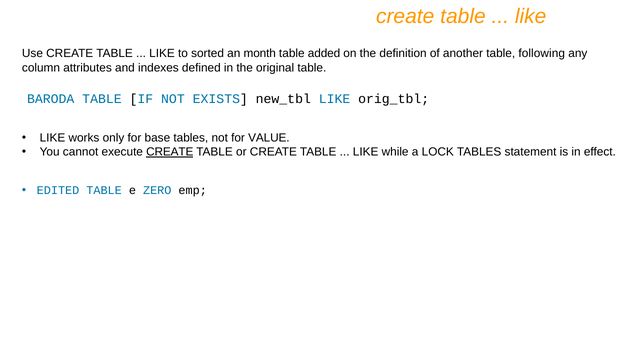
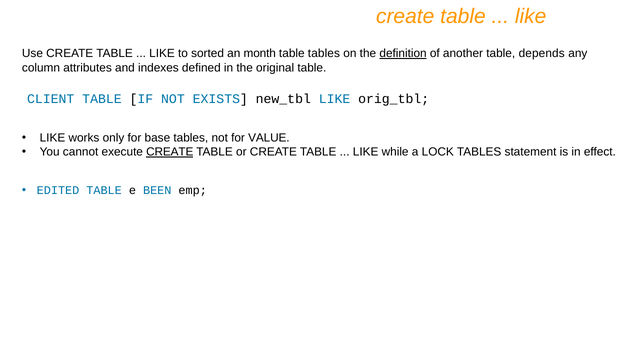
table added: added -> tables
definition underline: none -> present
following: following -> depends
BARODA: BARODA -> CLIENT
ZERO: ZERO -> BEEN
